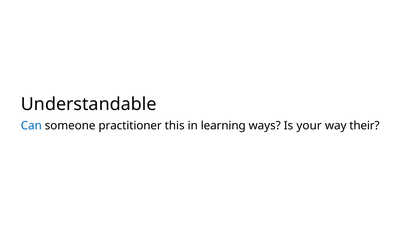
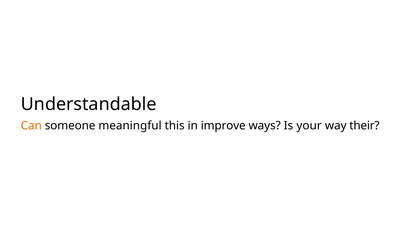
Can colour: blue -> orange
practitioner: practitioner -> meaningful
learning: learning -> improve
